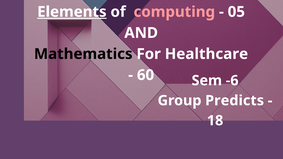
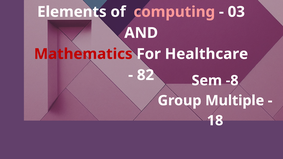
Elements underline: present -> none
05: 05 -> 03
Mathematics colour: black -> red
60: 60 -> 82
-6: -6 -> -8
Predicts: Predicts -> Multiple
